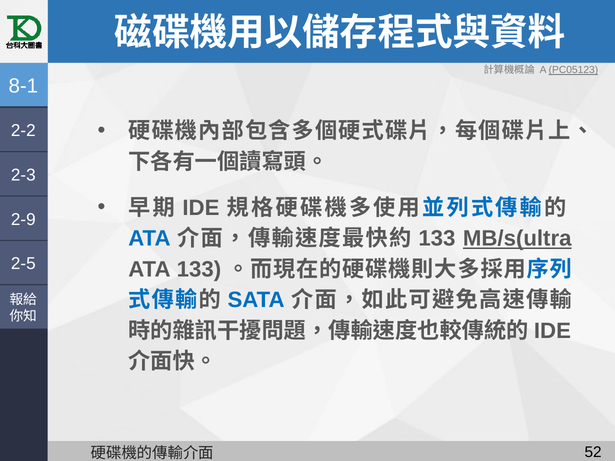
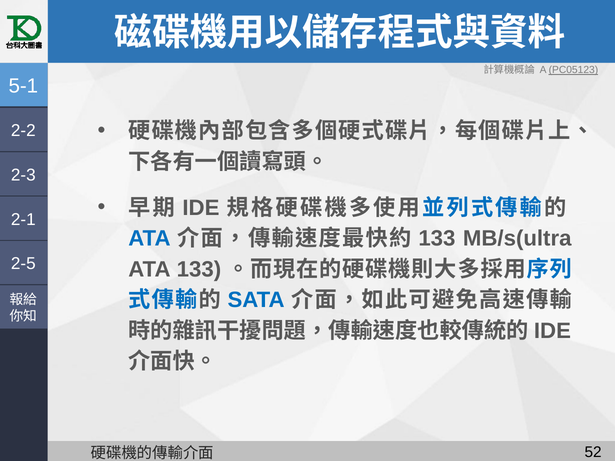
8-1: 8-1 -> 5-1
2-9: 2-9 -> 2-1
MB/s(ultra underline: present -> none
